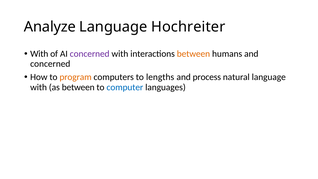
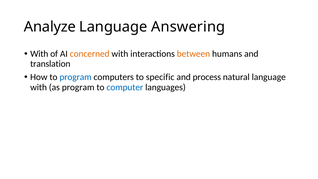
Hochreiter: Hochreiter -> Answering
concerned at (90, 54) colour: purple -> orange
concerned at (50, 64): concerned -> translation
program at (76, 77) colour: orange -> blue
lengths: lengths -> specific
as between: between -> program
